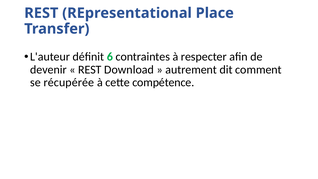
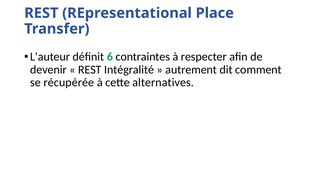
Download: Download -> Intégralité
compétence: compétence -> alternatives
